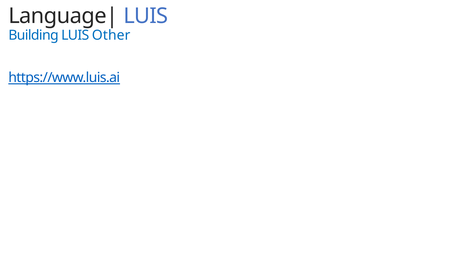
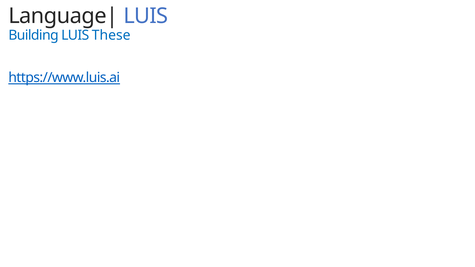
Other: Other -> These
